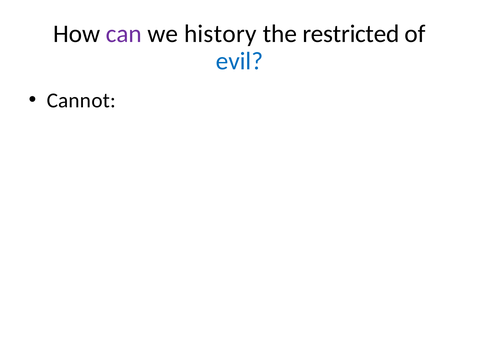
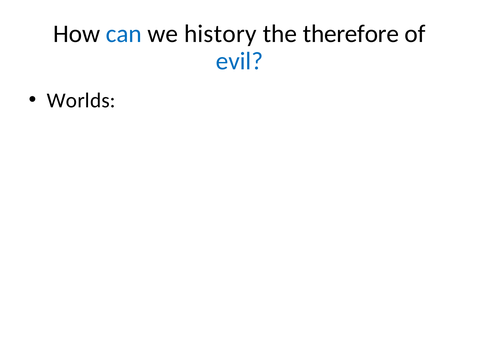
can colour: purple -> blue
restricted: restricted -> therefore
Cannot: Cannot -> Worlds
